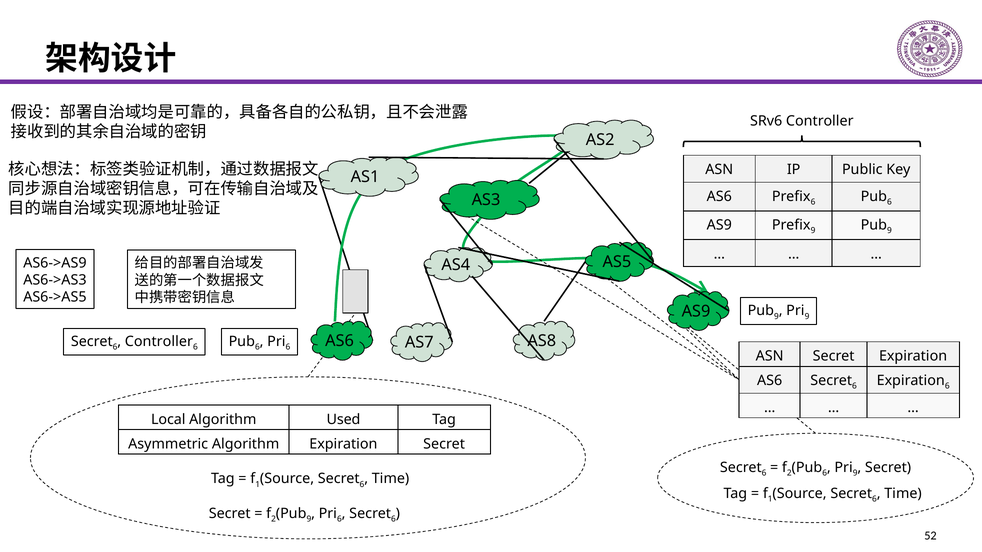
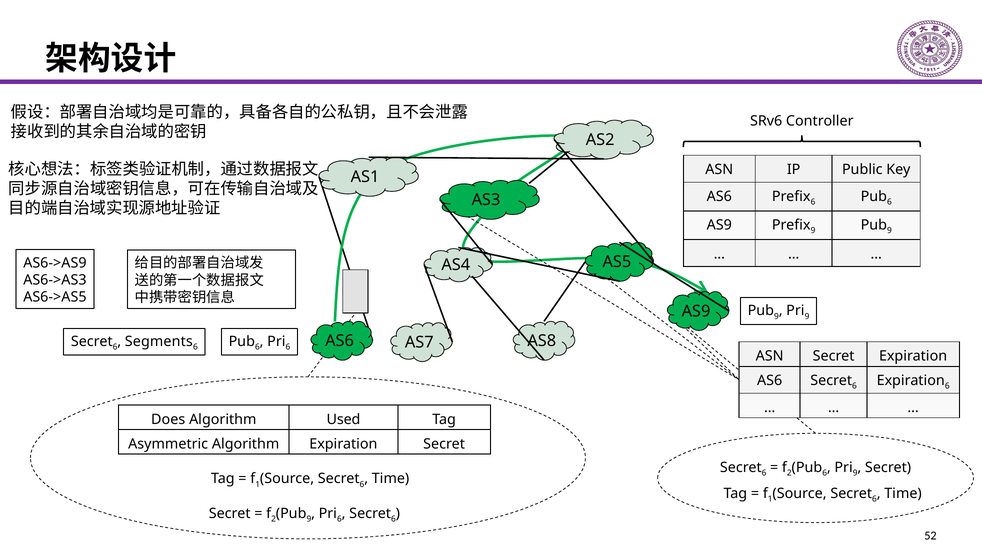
Controller at (159, 342): Controller -> Segments
Local: Local -> Does
